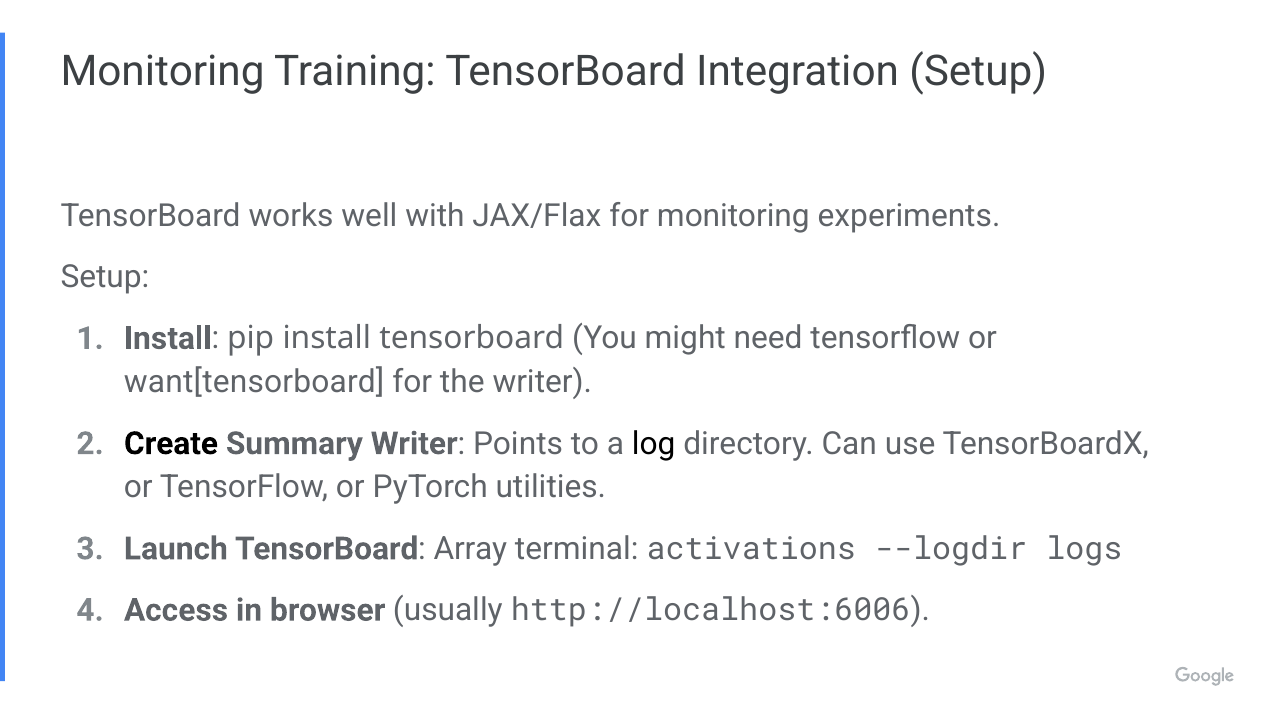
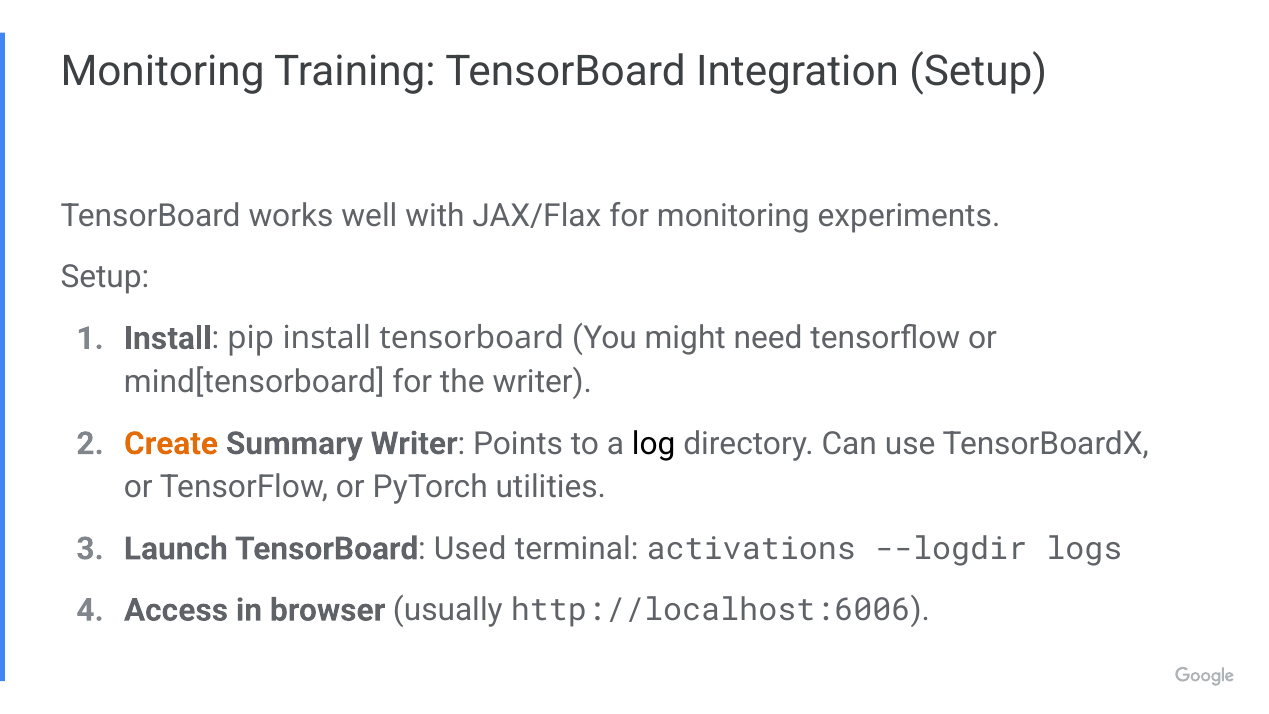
want[tensorboard: want[tensorboard -> mind[tensorboard
Create colour: black -> orange
Array: Array -> Used
